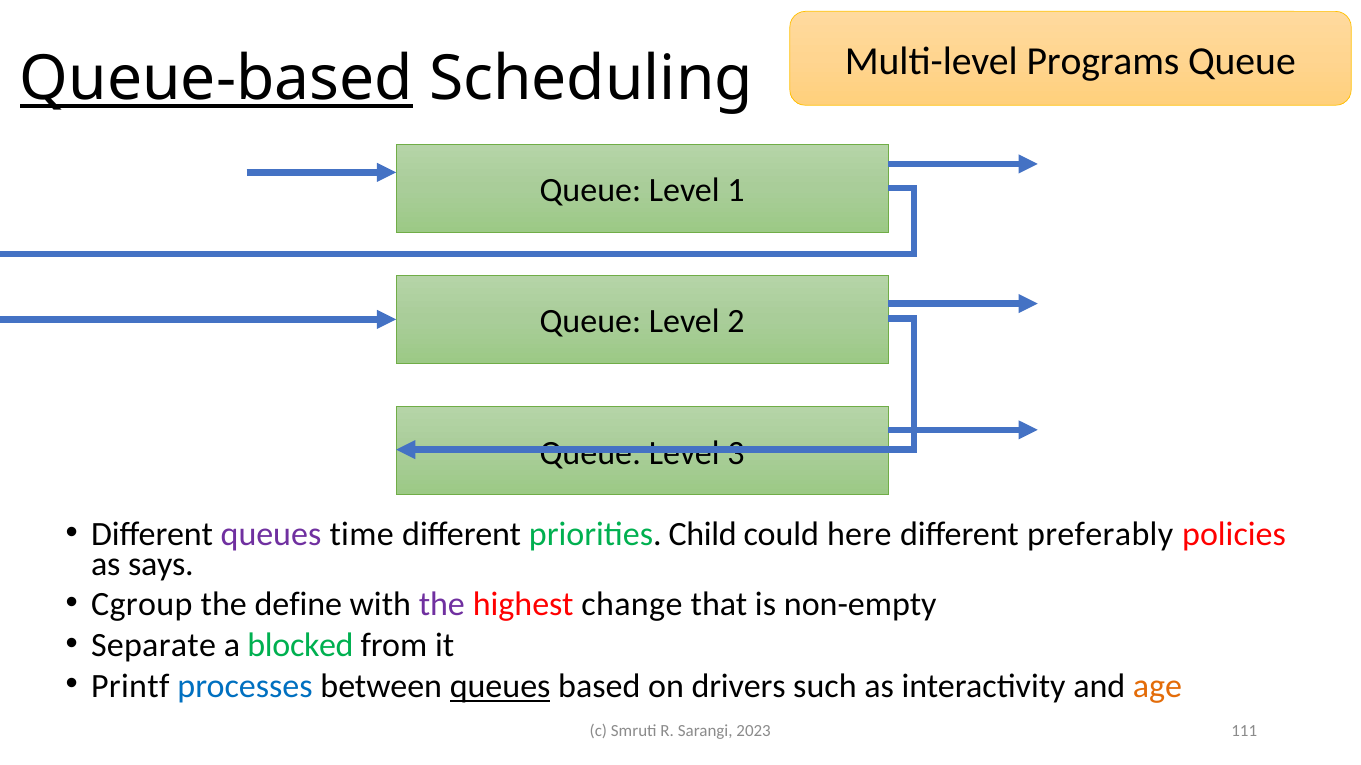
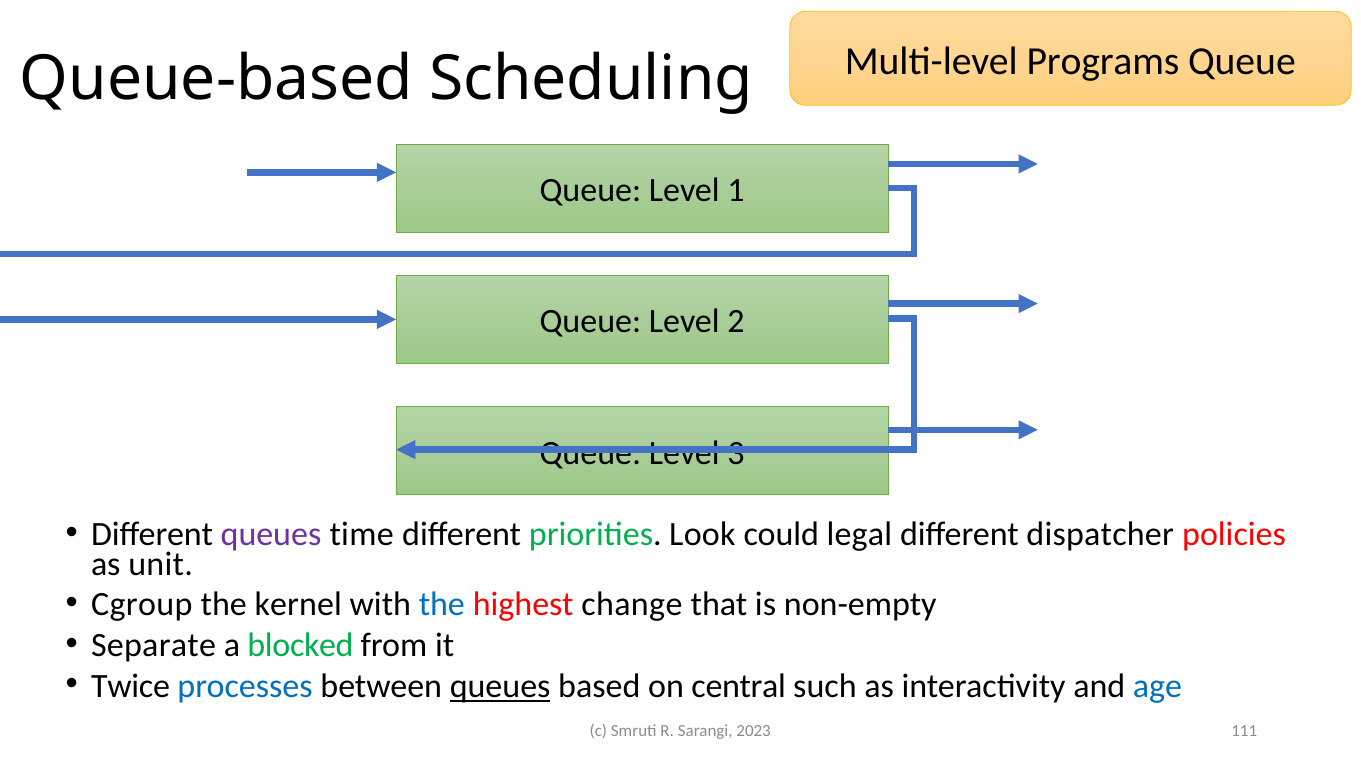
Queue-based underline: present -> none
Child: Child -> Look
here: here -> legal
preferably: preferably -> dispatcher
says: says -> unit
define: define -> kernel
the at (442, 605) colour: purple -> blue
Printf: Printf -> Twice
drivers: drivers -> central
age colour: orange -> blue
